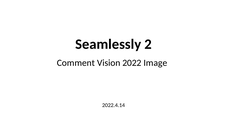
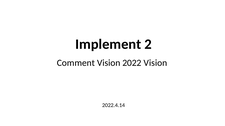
Seamlessly: Seamlessly -> Implement
2022 Image: Image -> Vision
